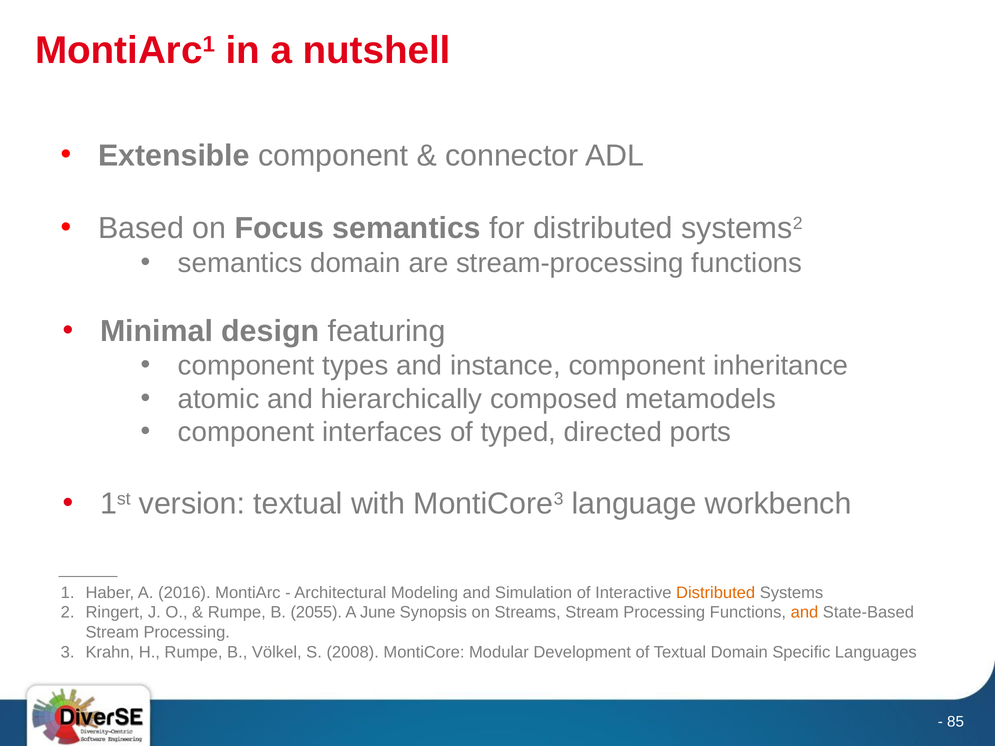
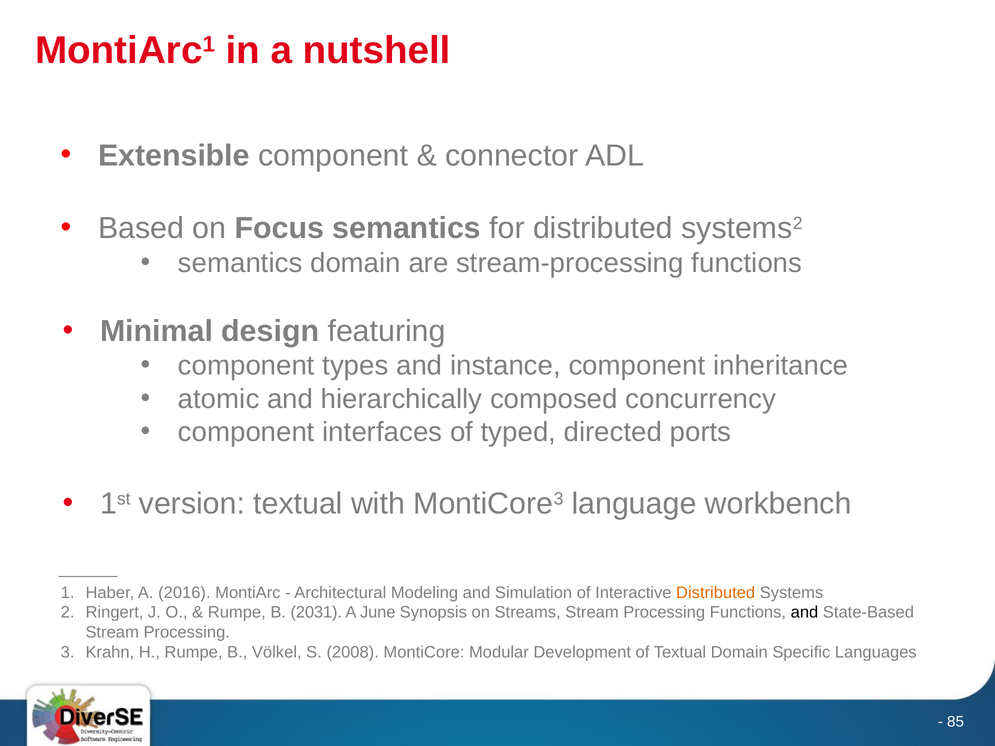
metamodels: metamodels -> concurrency
2055: 2055 -> 2031
and at (805, 613) colour: orange -> black
